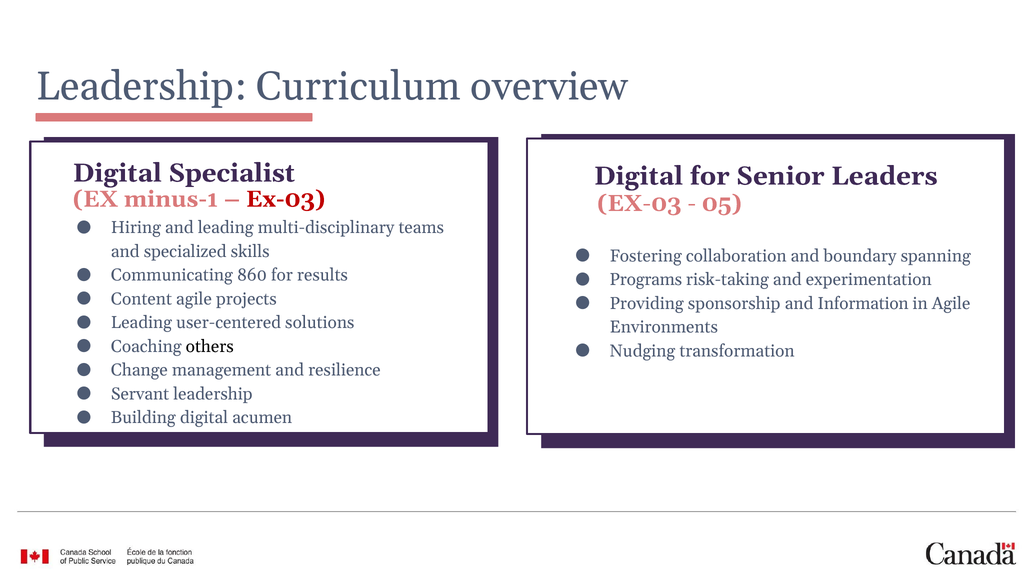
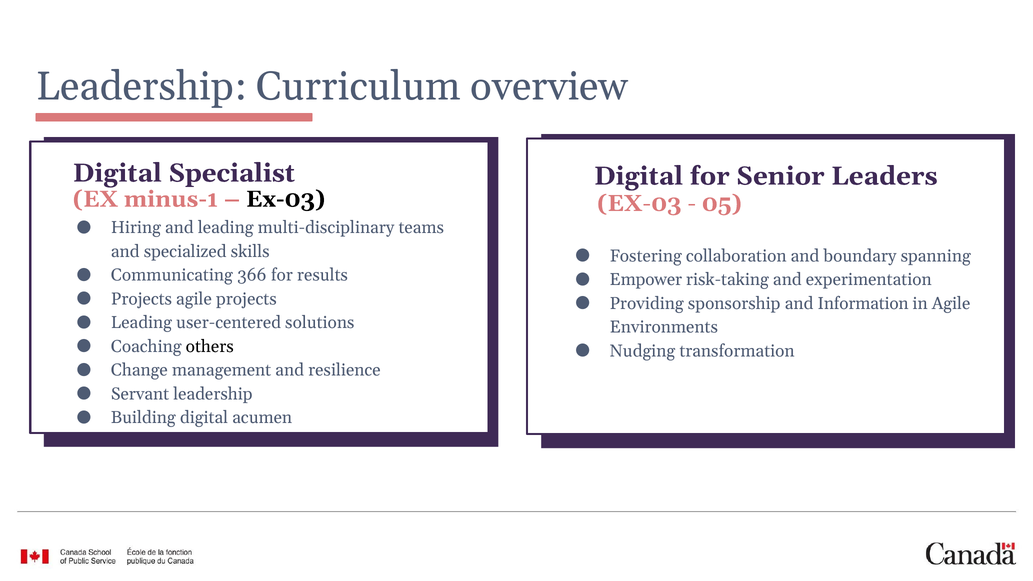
Ex-03 at (286, 199) colour: red -> black
860: 860 -> 366
Programs: Programs -> Empower
Content at (141, 299): Content -> Projects
